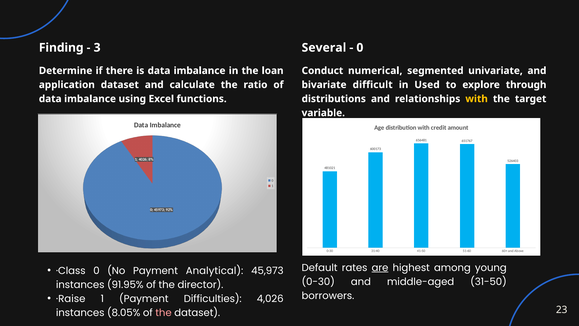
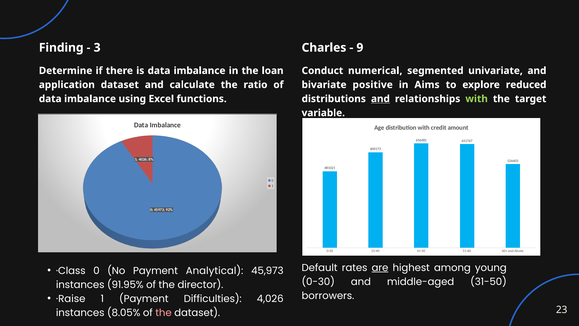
Several: Several -> Charles
0 at (360, 48): 0 -> 9
difficult: difficult -> positive
Used: Used -> Aims
through: through -> reduced
and at (380, 99) underline: none -> present
with at (477, 99) colour: yellow -> light green
